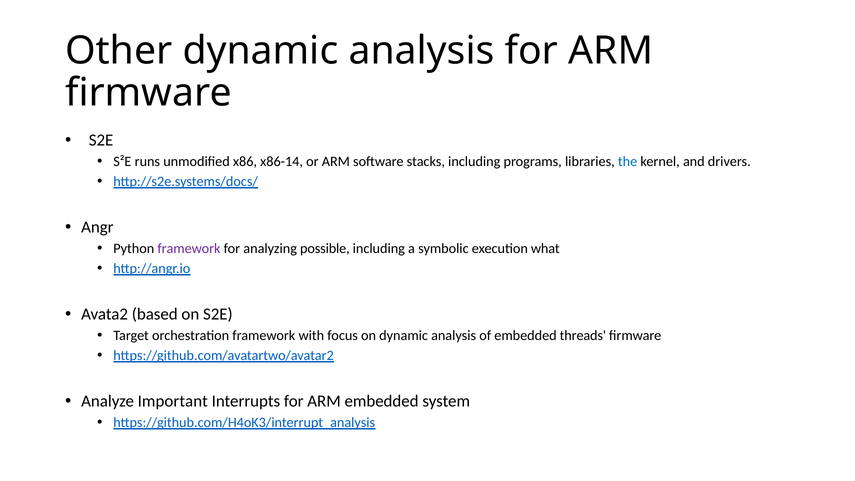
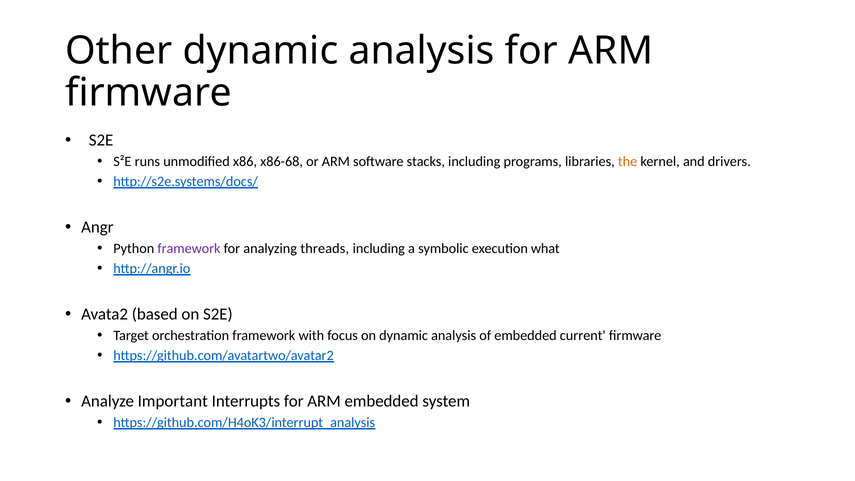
x86-14: x86-14 -> x86-68
the colour: blue -> orange
possible: possible -> threads
threads: threads -> current
